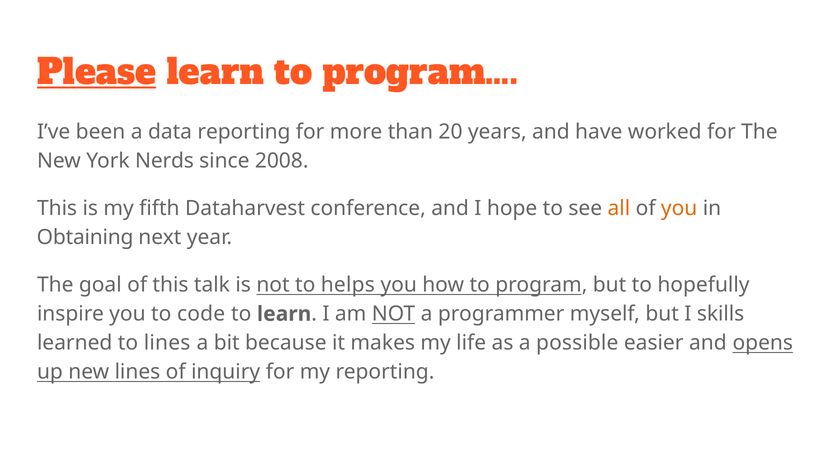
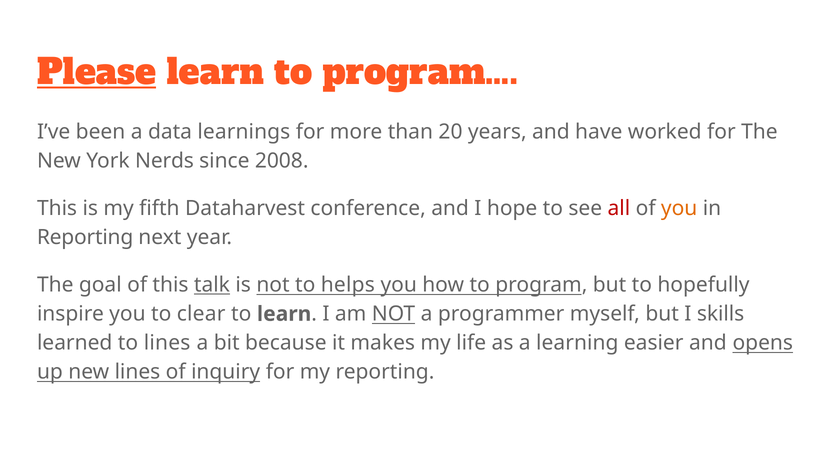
data reporting: reporting -> learnings
all colour: orange -> red
Obtaining at (85, 238): Obtaining -> Reporting
talk underline: none -> present
code: code -> clear
possible: possible -> learning
